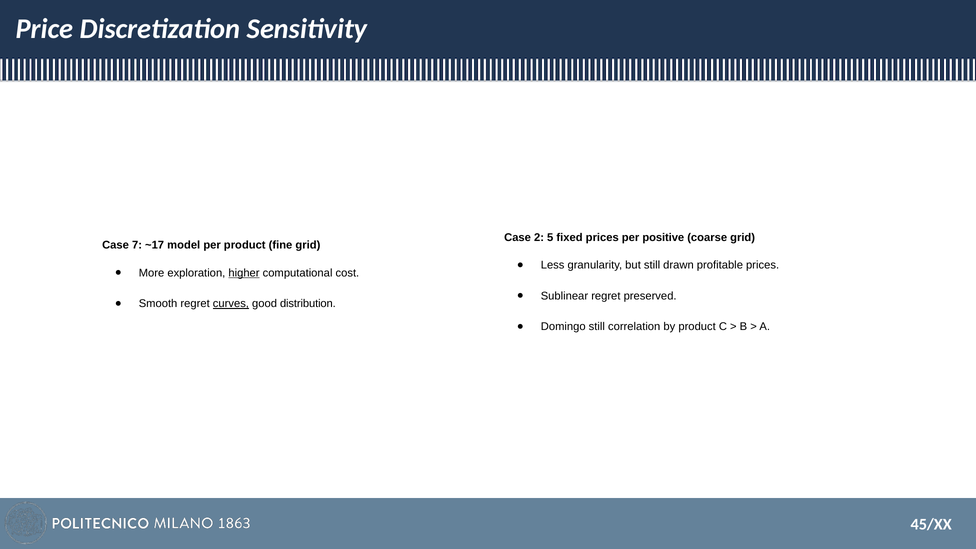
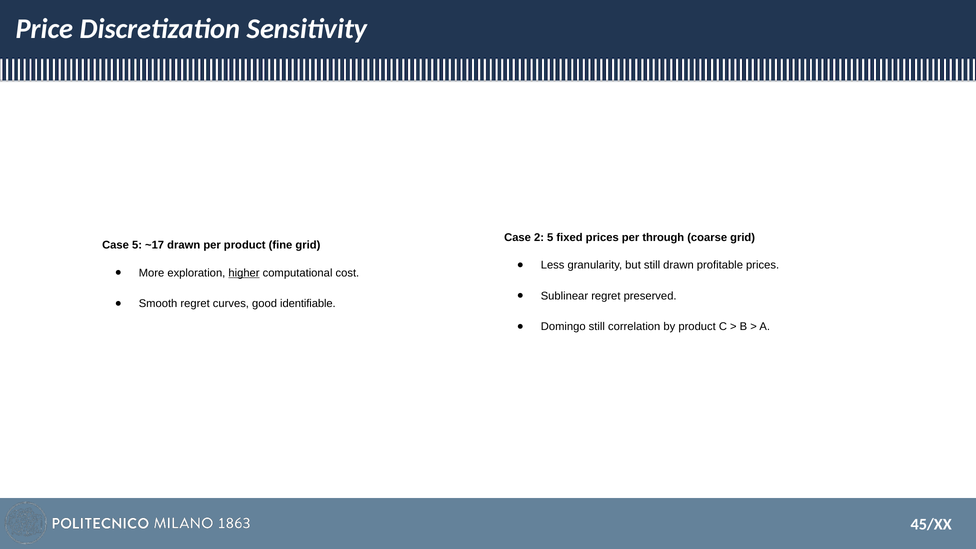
positive: positive -> through
Case 7: 7 -> 5
~17 model: model -> drawn
curves underline: present -> none
distribution: distribution -> identifiable
